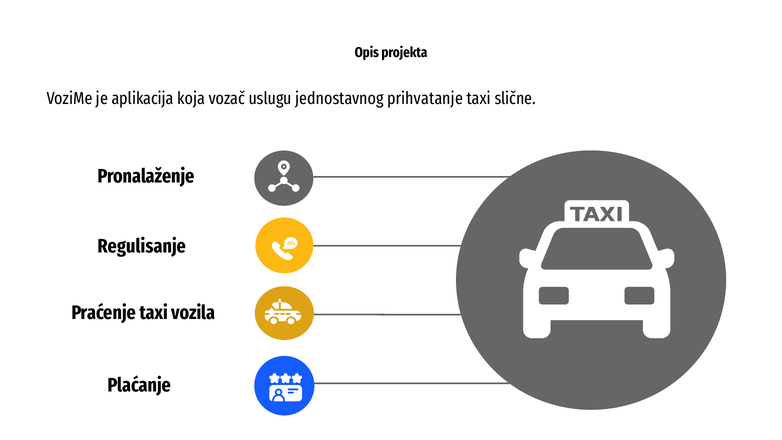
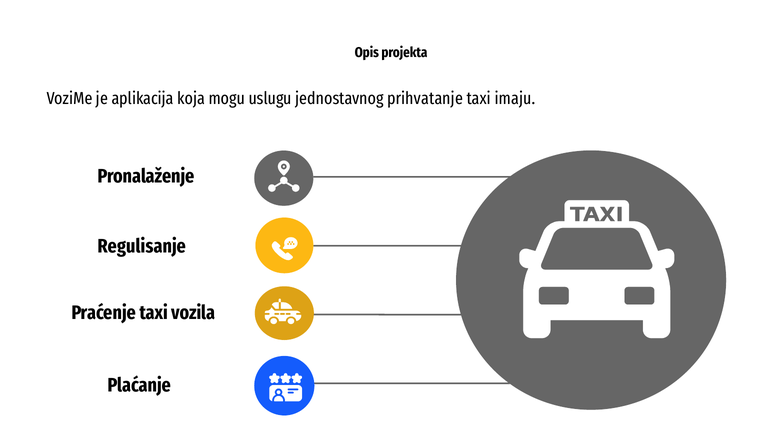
vozač: vozač -> mogu
slične: slične -> imaju
